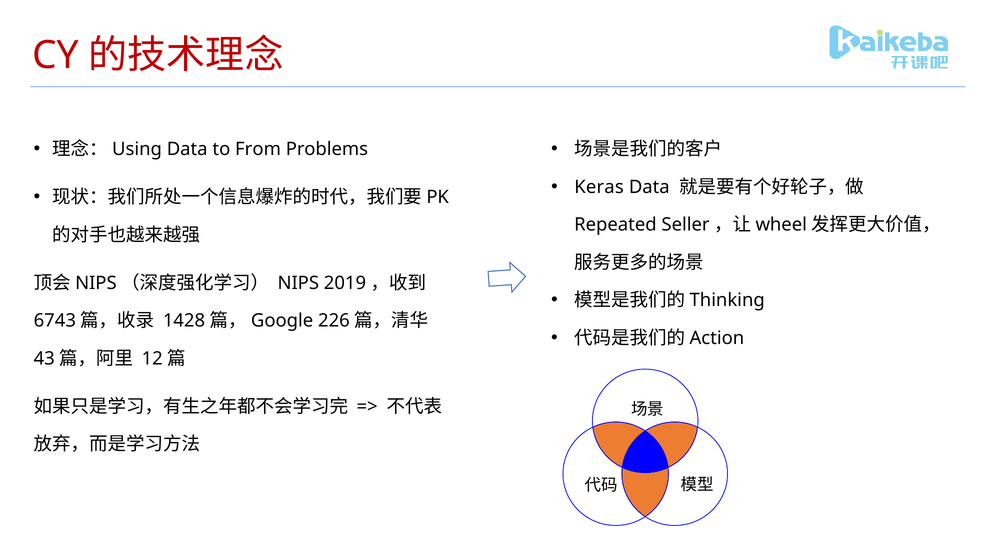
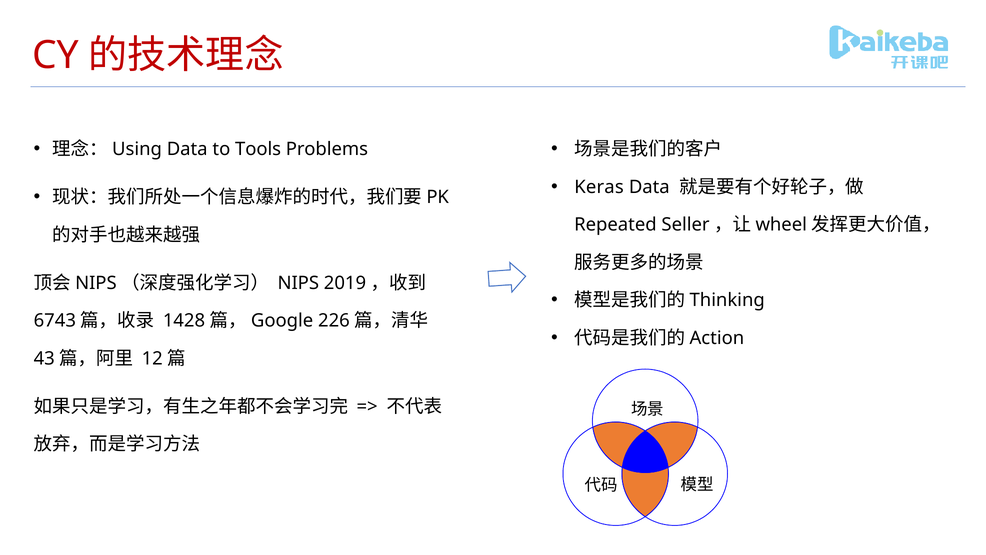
From: From -> Tools
